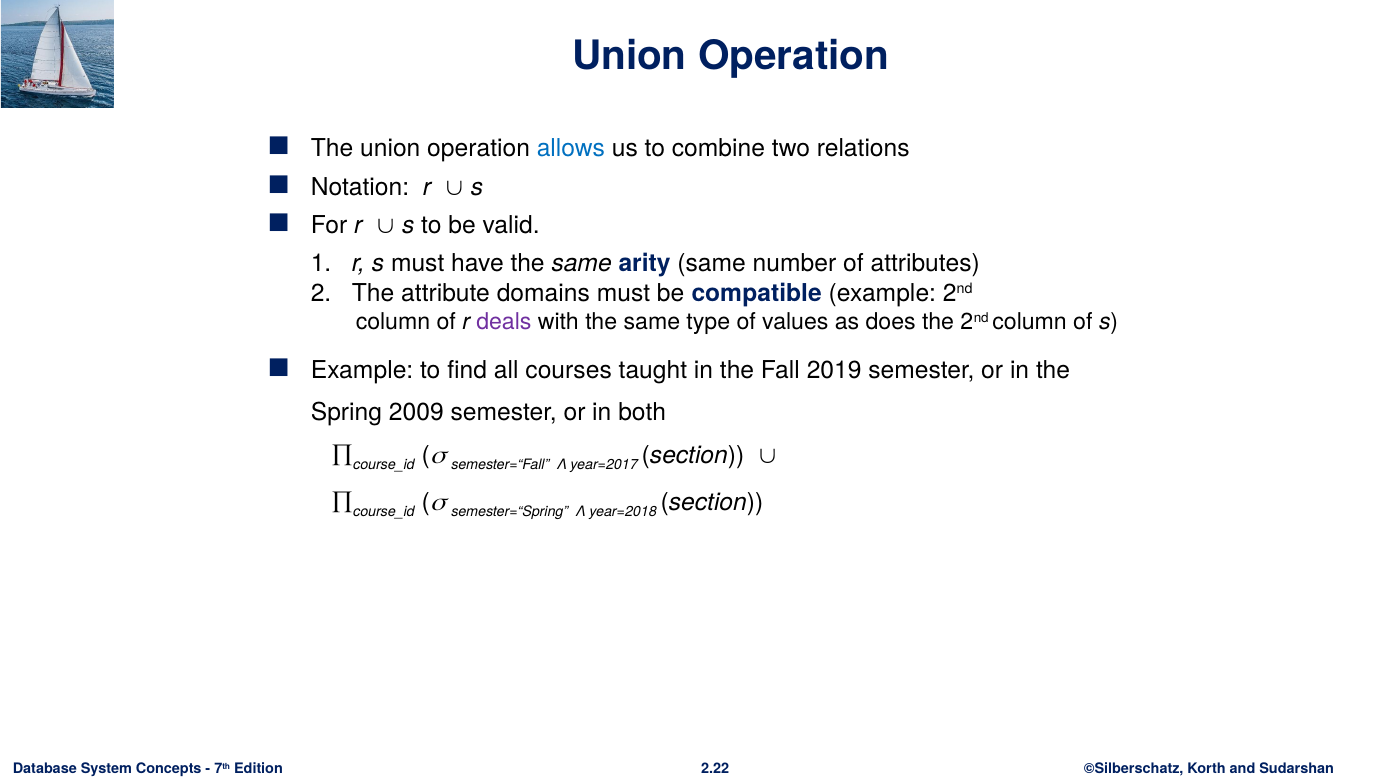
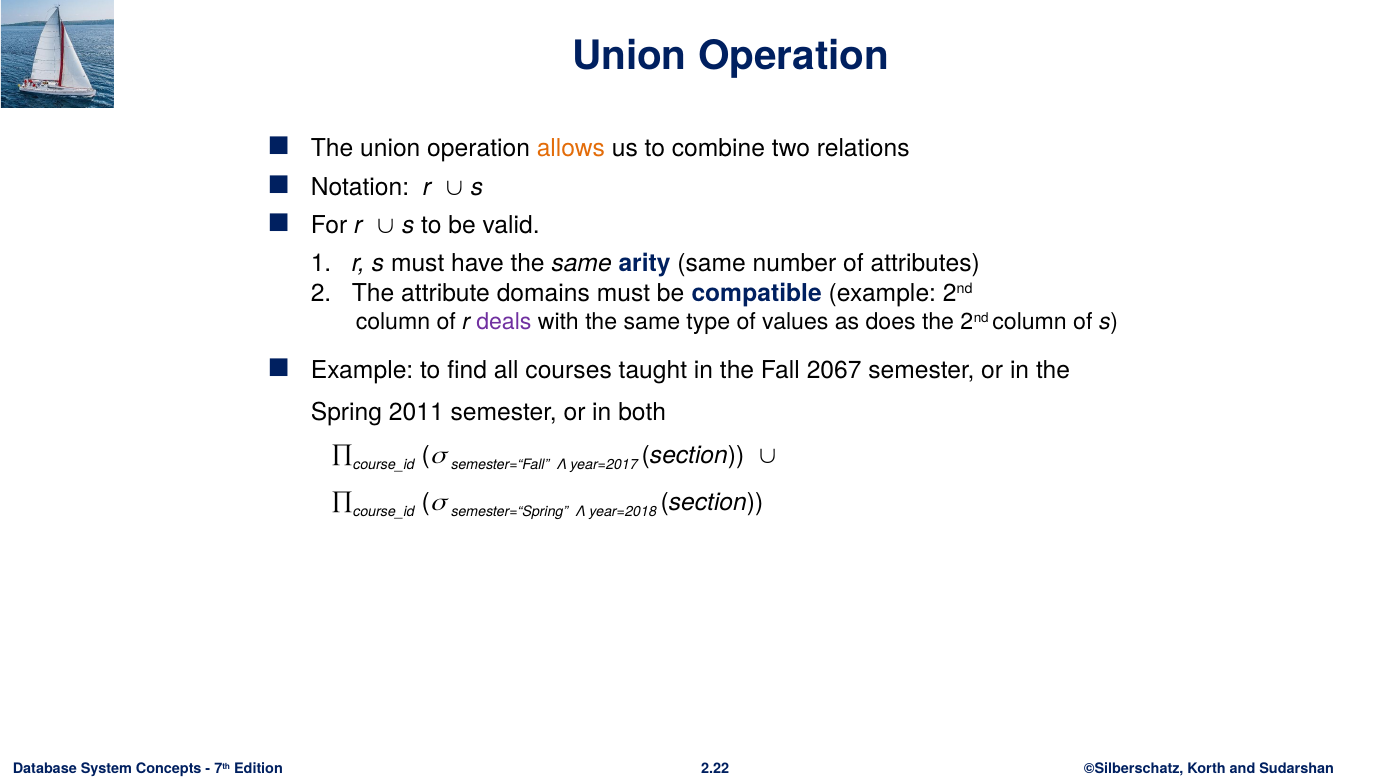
allows colour: blue -> orange
2019: 2019 -> 2067
2009: 2009 -> 2011
